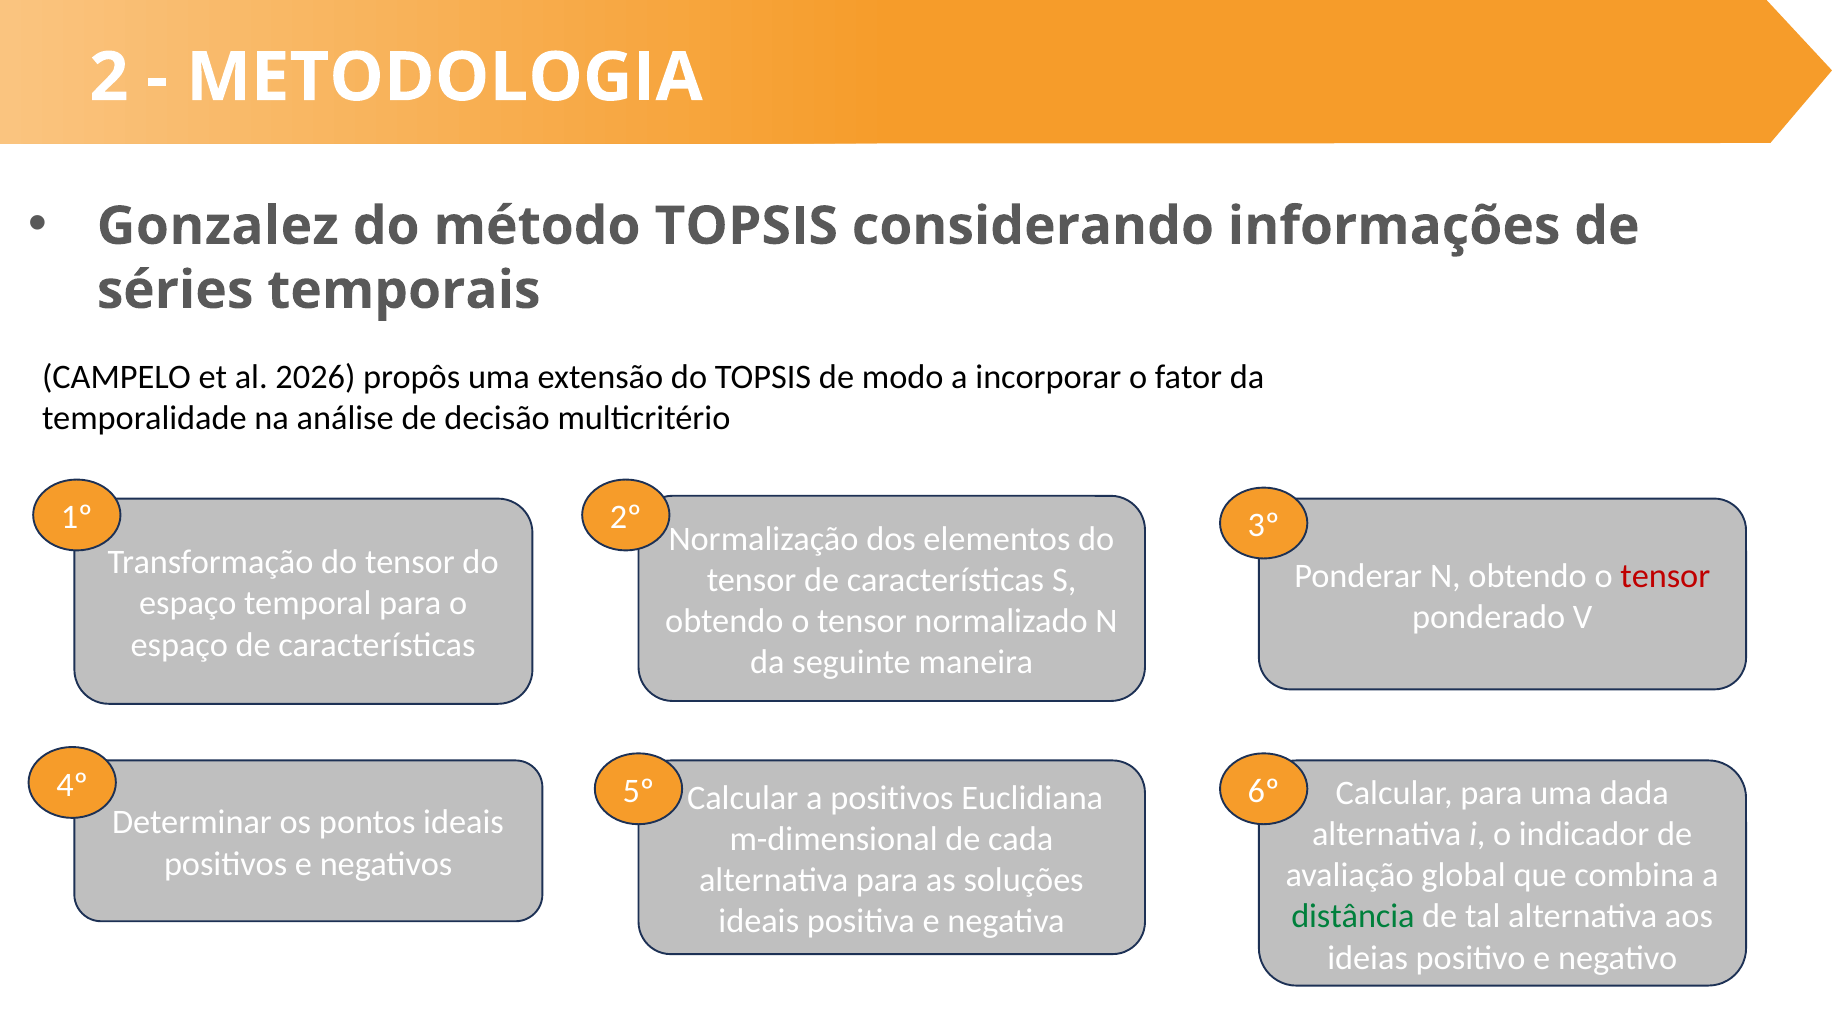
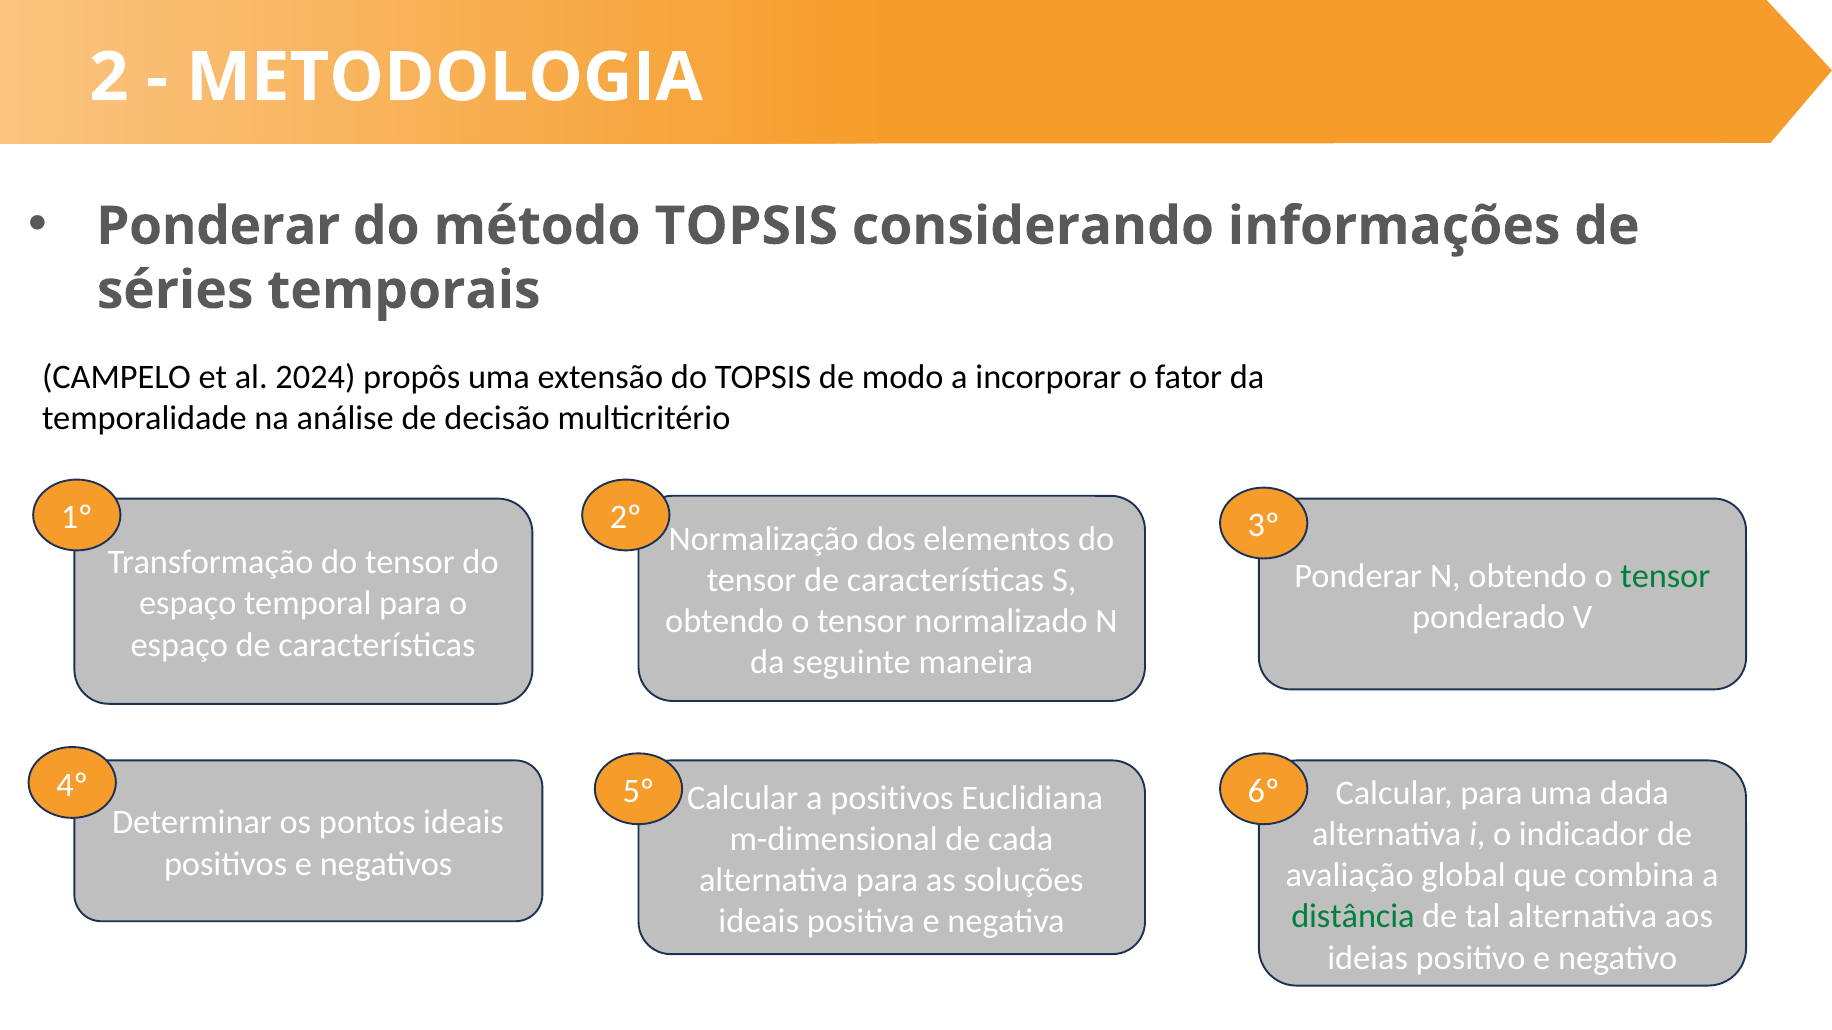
Gonzalez at (218, 226): Gonzalez -> Ponderar
2026: 2026 -> 2024
tensor at (1665, 576) colour: red -> green
